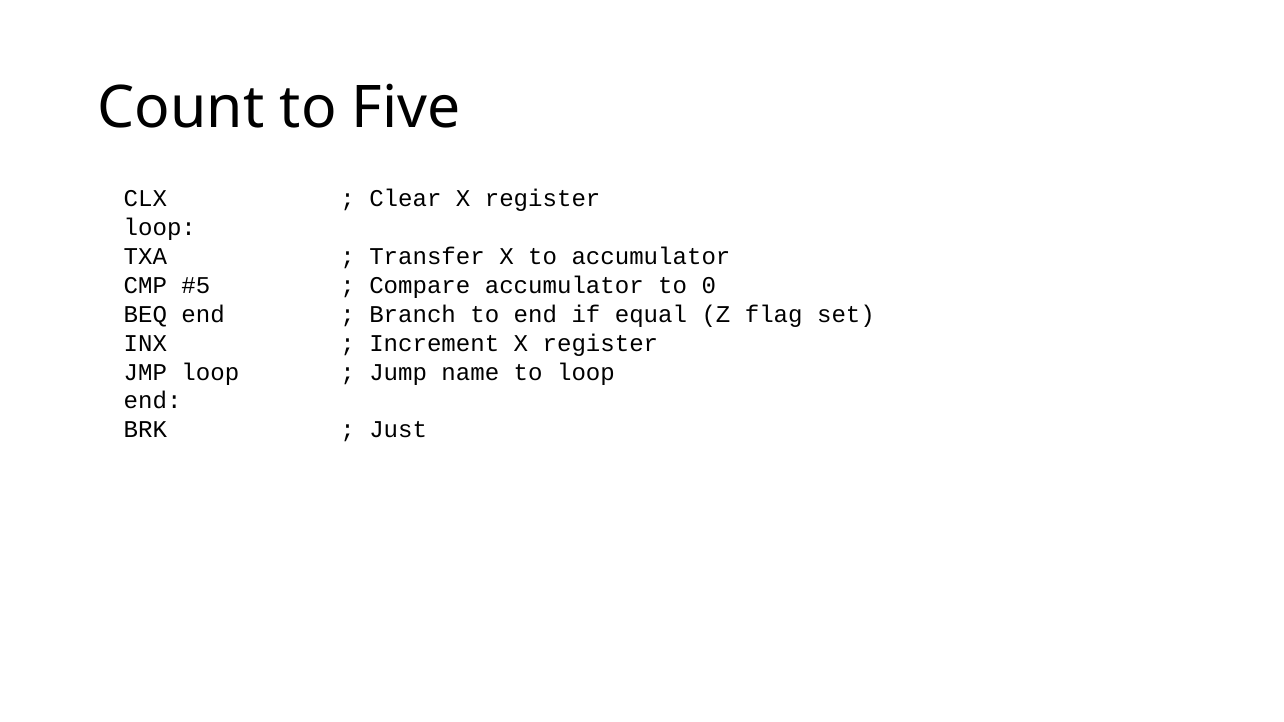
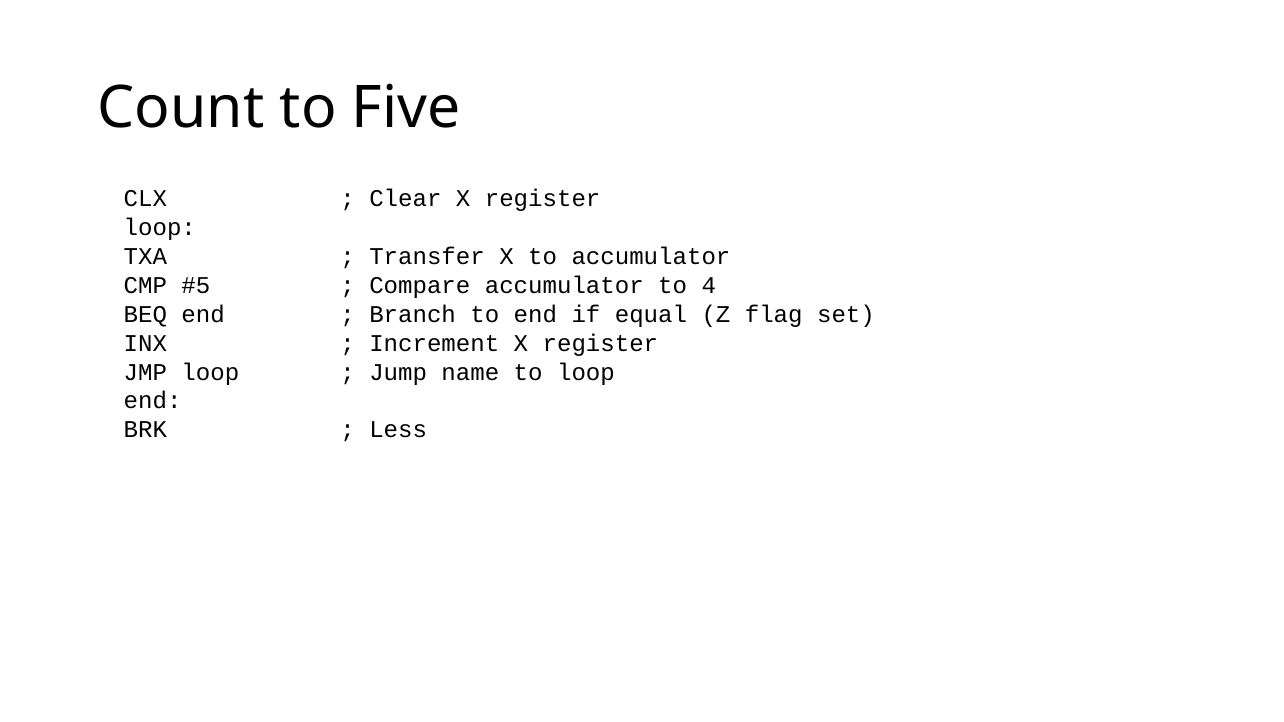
0: 0 -> 4
Just: Just -> Less
